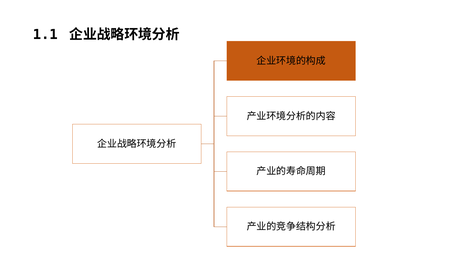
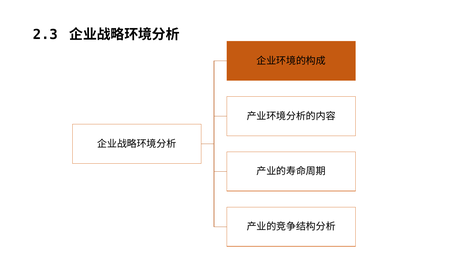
1.1: 1.1 -> 2.3
